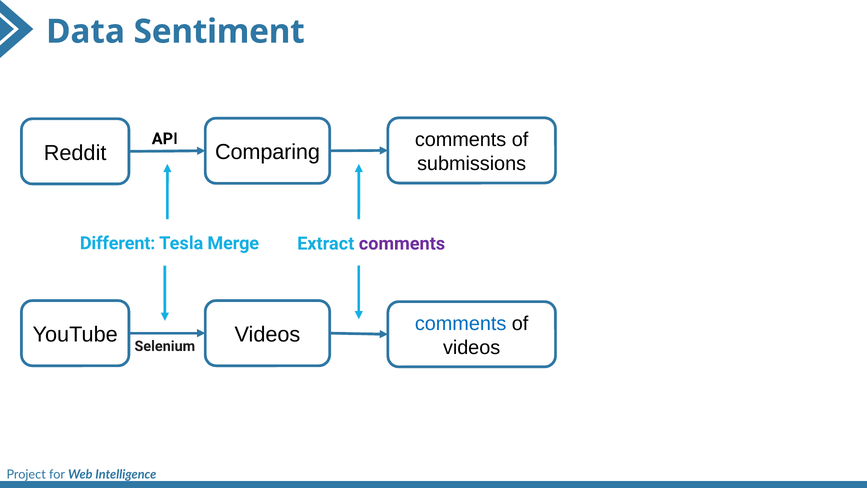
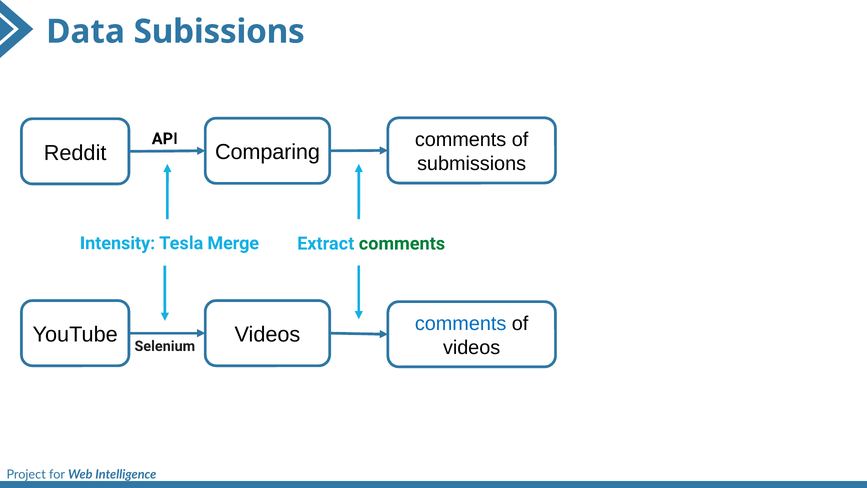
Sentiment: Sentiment -> Subissions
Different: Different -> Intensity
comments at (402, 243) colour: purple -> green
